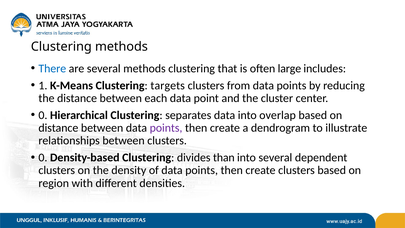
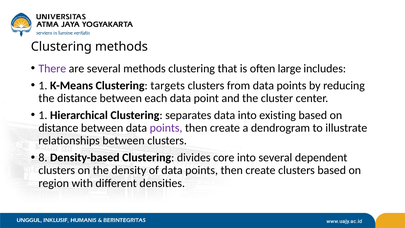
There colour: blue -> purple
0 at (43, 115): 0 -> 1
overlap: overlap -> existing
0 at (43, 158): 0 -> 8
than: than -> core
